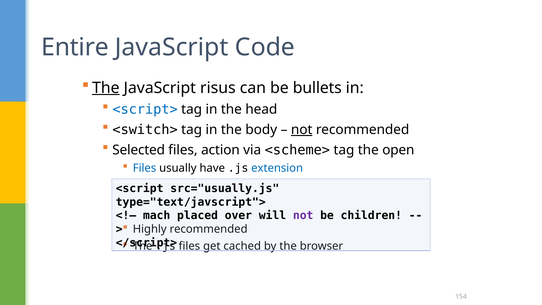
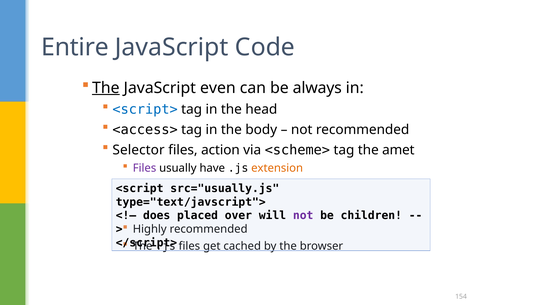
risus: risus -> even
bullets: bullets -> always
<switch>: <switch> -> <access>
not at (302, 130) underline: present -> none
Selected: Selected -> Selector
open: open -> amet
Files at (145, 168) colour: blue -> purple
extension colour: blue -> orange
mach: mach -> does
